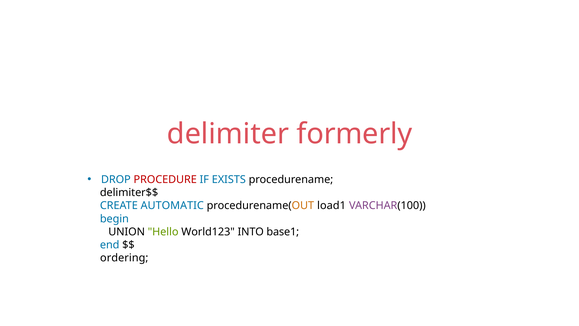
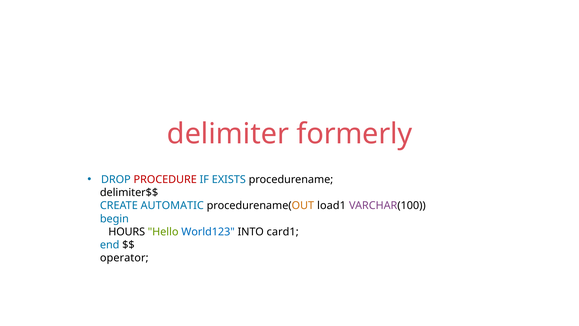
UNION: UNION -> HOURS
World123 colour: black -> blue
base1: base1 -> card1
ordering: ordering -> operator
